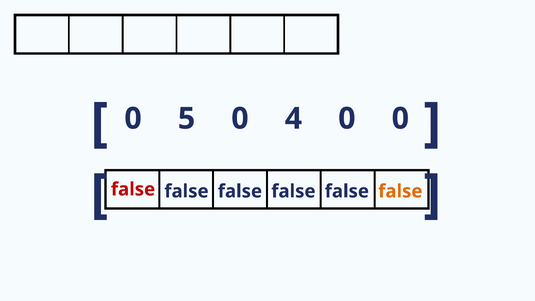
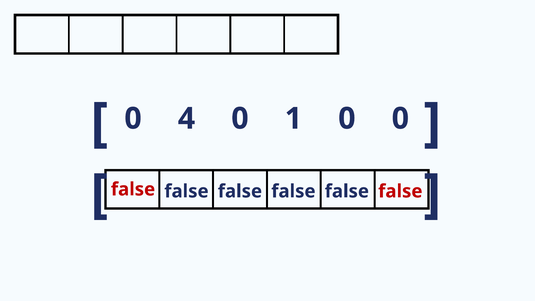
5: 5 -> 4
4: 4 -> 1
false at (400, 191) colour: orange -> red
